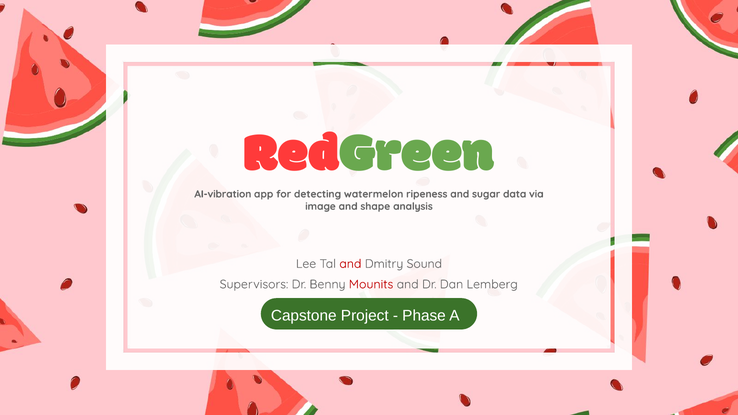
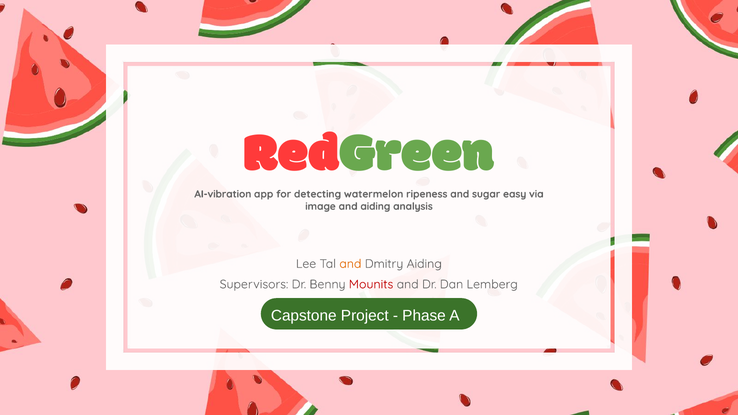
data: data -> easy
and shape: shape -> aiding
and at (350, 264) colour: red -> orange
Dmitry Sound: Sound -> Aiding
